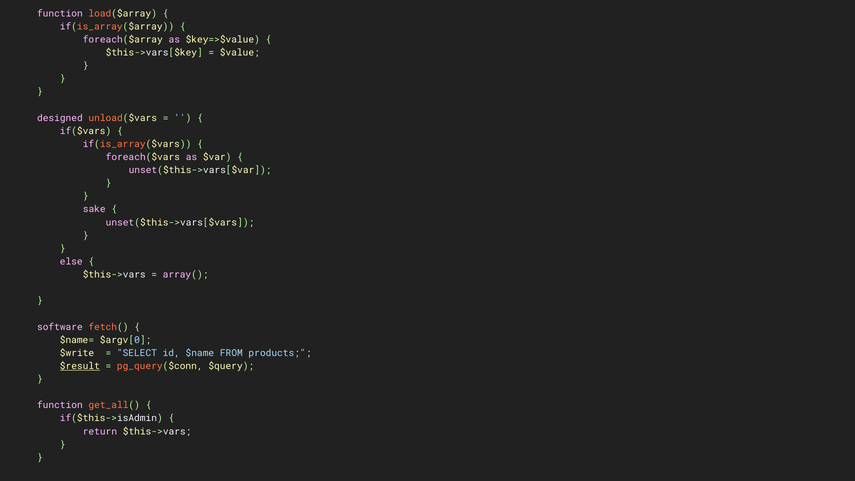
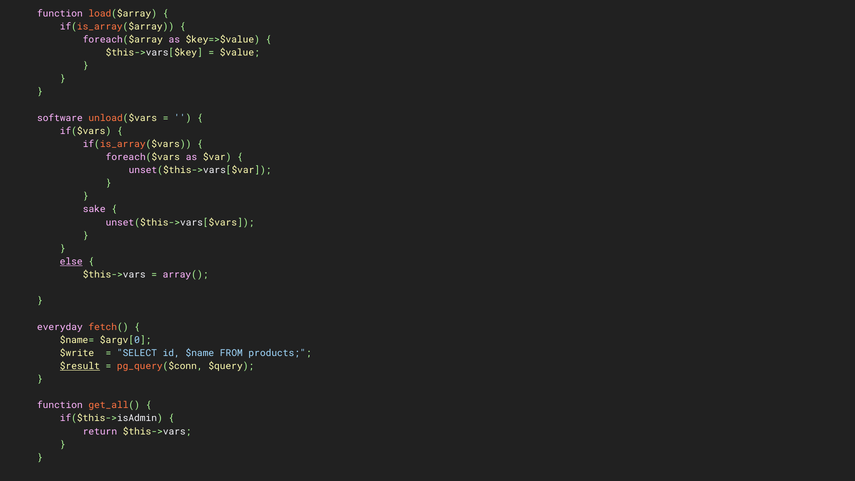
designed: designed -> software
else underline: none -> present
software: software -> everyday
